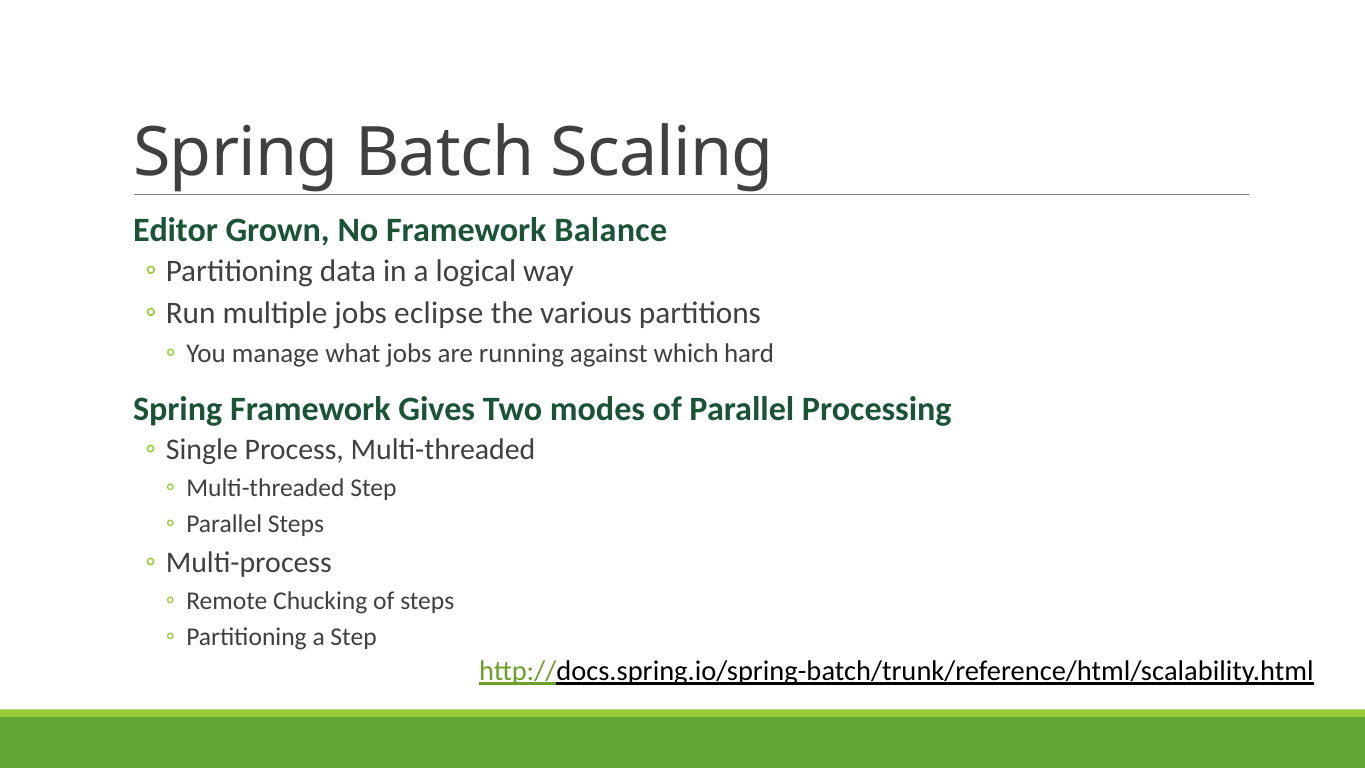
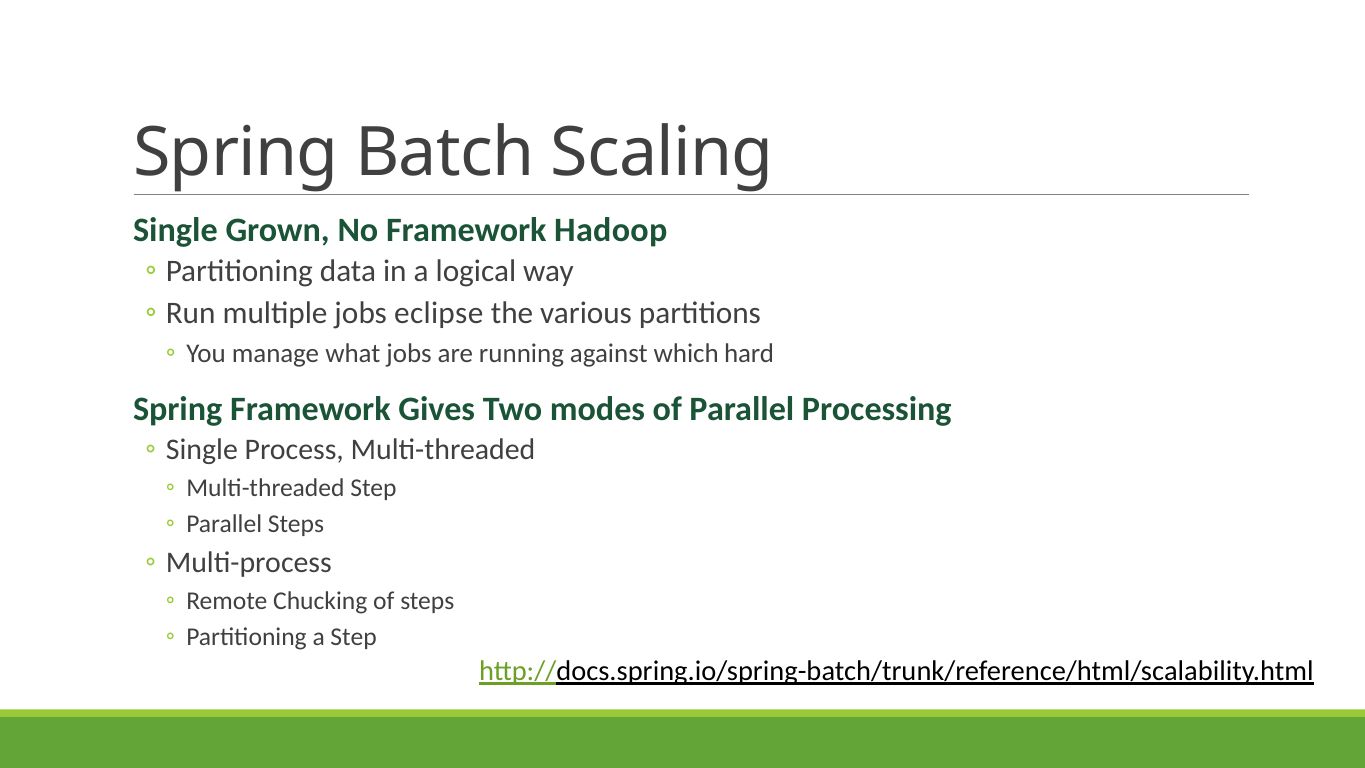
Editor at (176, 230): Editor -> Single
Balance: Balance -> Hadoop
